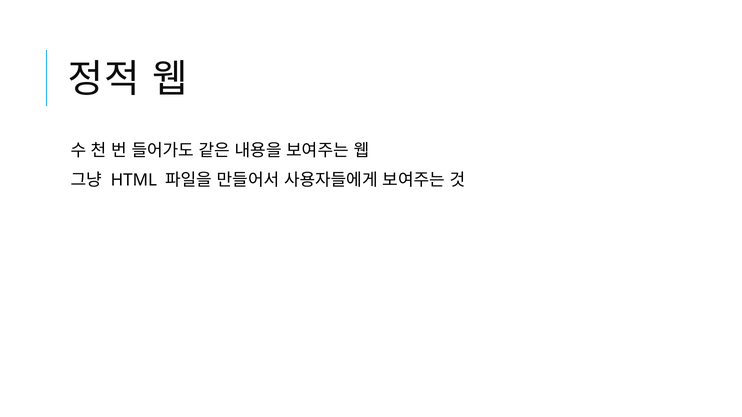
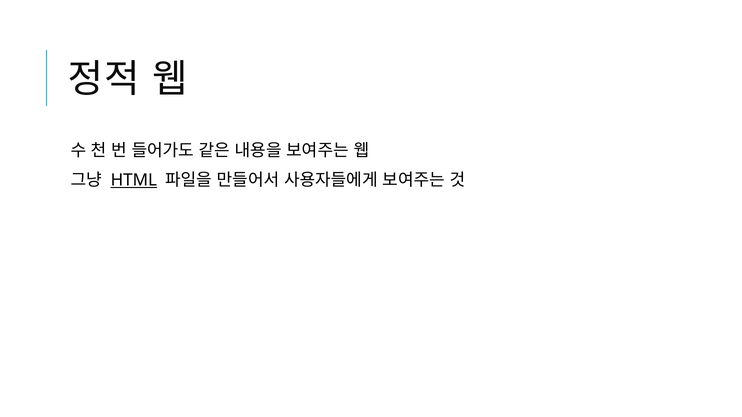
HTML underline: none -> present
